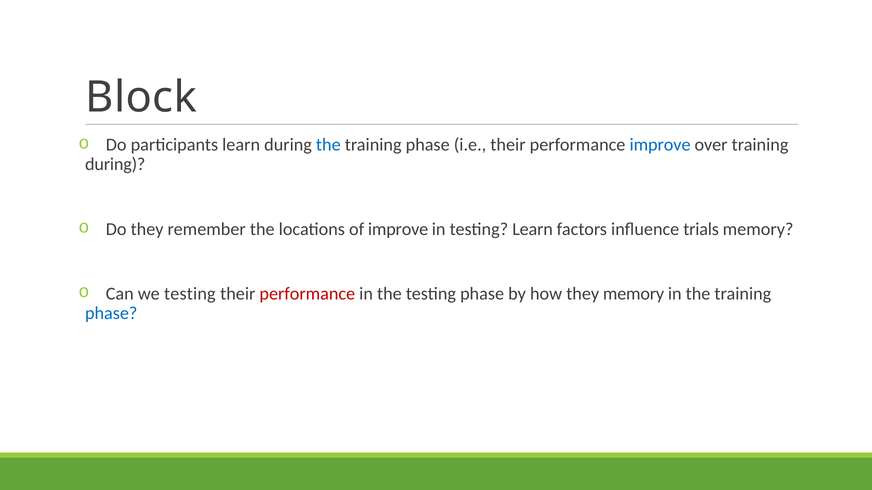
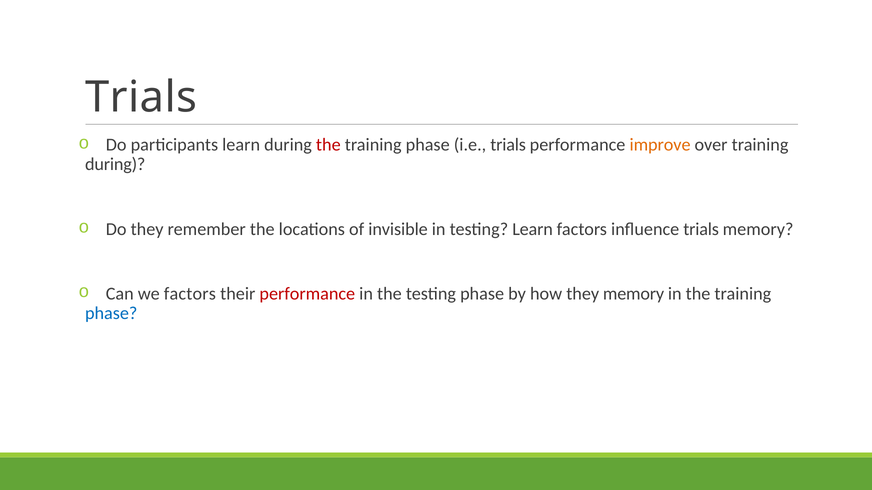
Block at (141, 98): Block -> Trials
the at (328, 145) colour: blue -> red
i.e their: their -> trials
improve at (660, 145) colour: blue -> orange
of improve: improve -> invisible
we testing: testing -> factors
